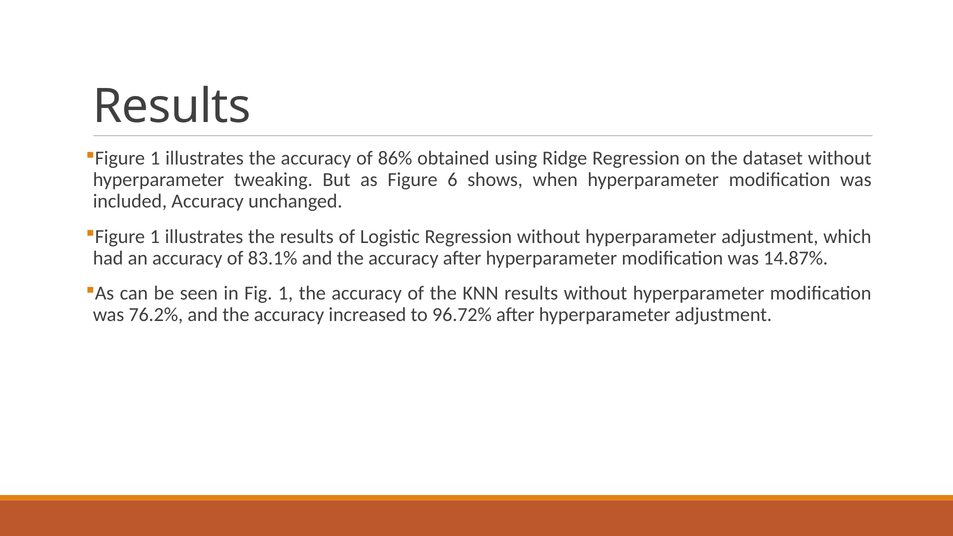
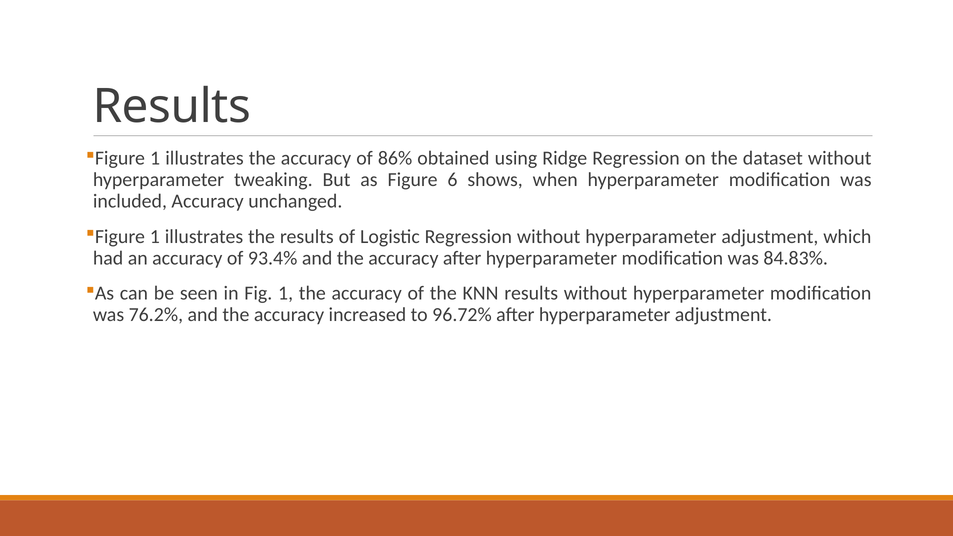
83.1%: 83.1% -> 93.4%
14.87%: 14.87% -> 84.83%
